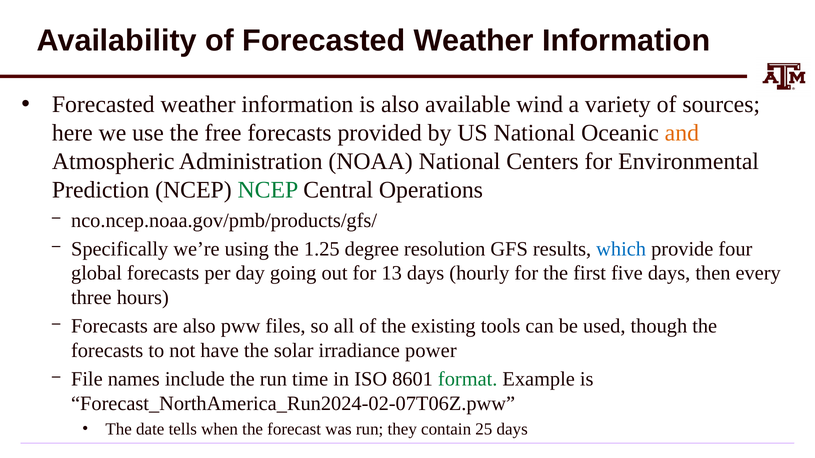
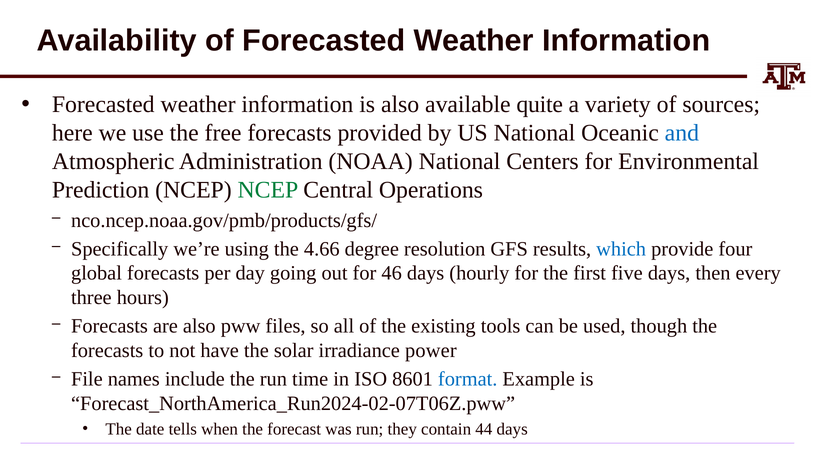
wind: wind -> quite
and colour: orange -> blue
1.25: 1.25 -> 4.66
13: 13 -> 46
format colour: green -> blue
25: 25 -> 44
